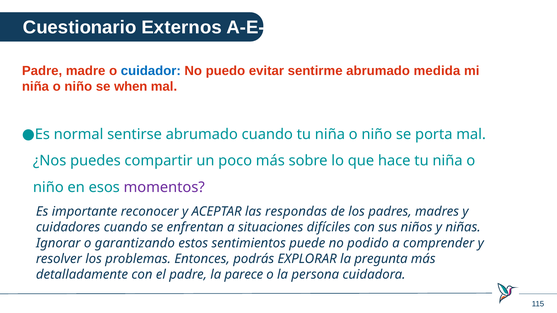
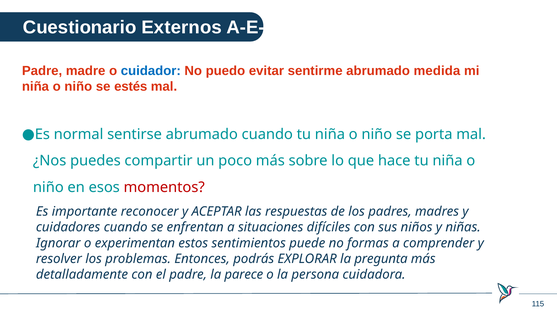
when: when -> estés
momentos colour: purple -> red
respondas: respondas -> respuestas
garantizando: garantizando -> experimentan
podido: podido -> formas
